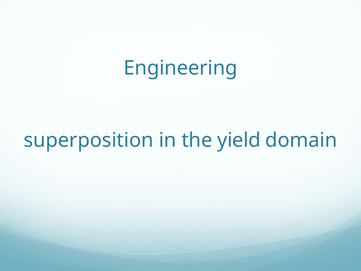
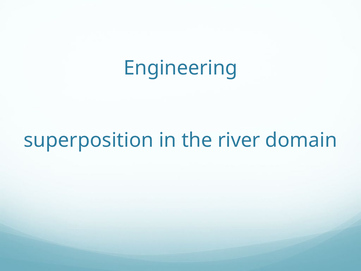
yield: yield -> river
